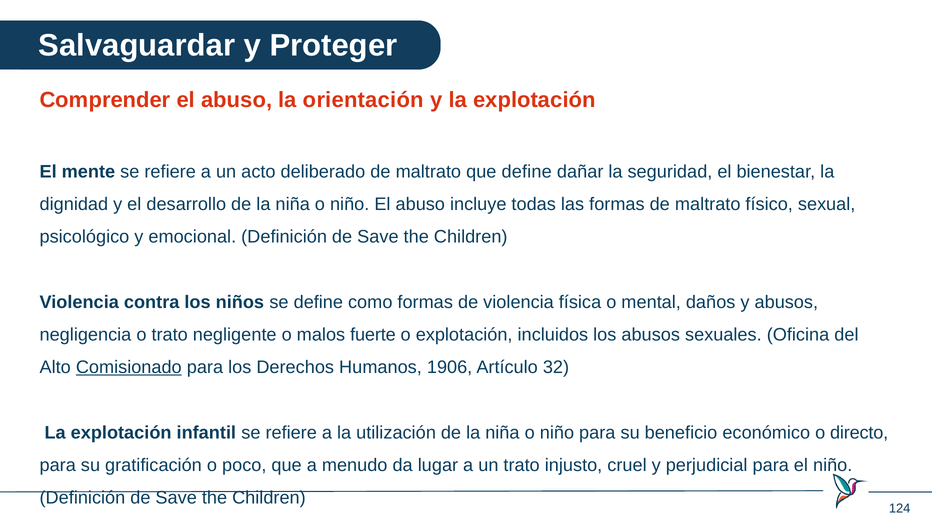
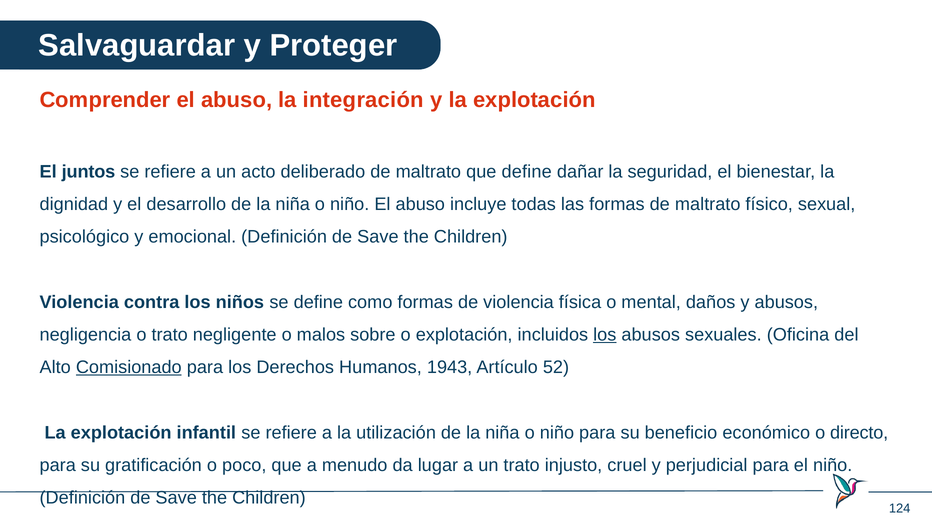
orientación: orientación -> integración
mente: mente -> juntos
fuerte: fuerte -> sobre
los at (605, 335) underline: none -> present
1906: 1906 -> 1943
32: 32 -> 52
